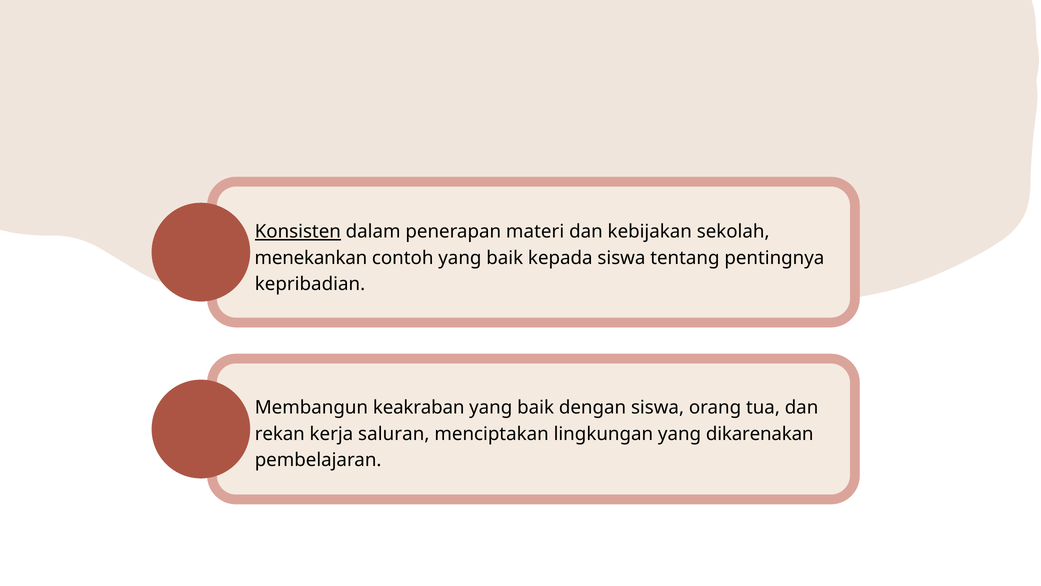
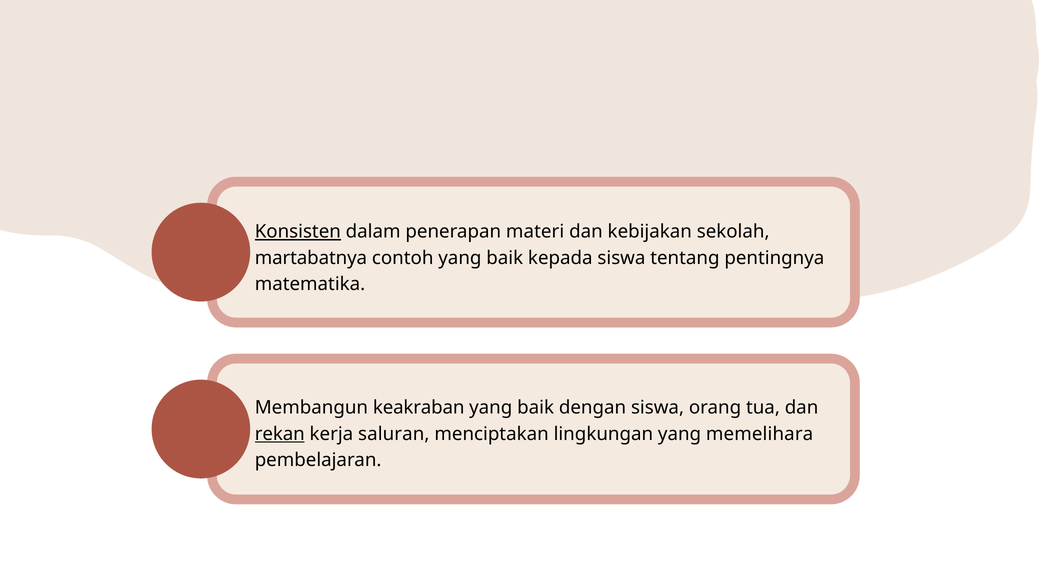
menekankan: menekankan -> martabatnya
kepribadian: kepribadian -> matematika
rekan underline: none -> present
dikarenakan: dikarenakan -> memelihara
